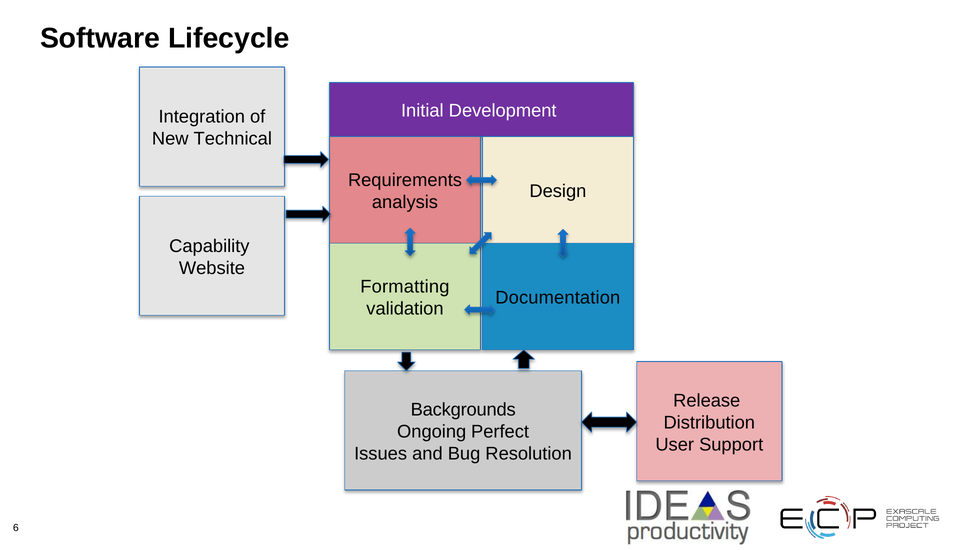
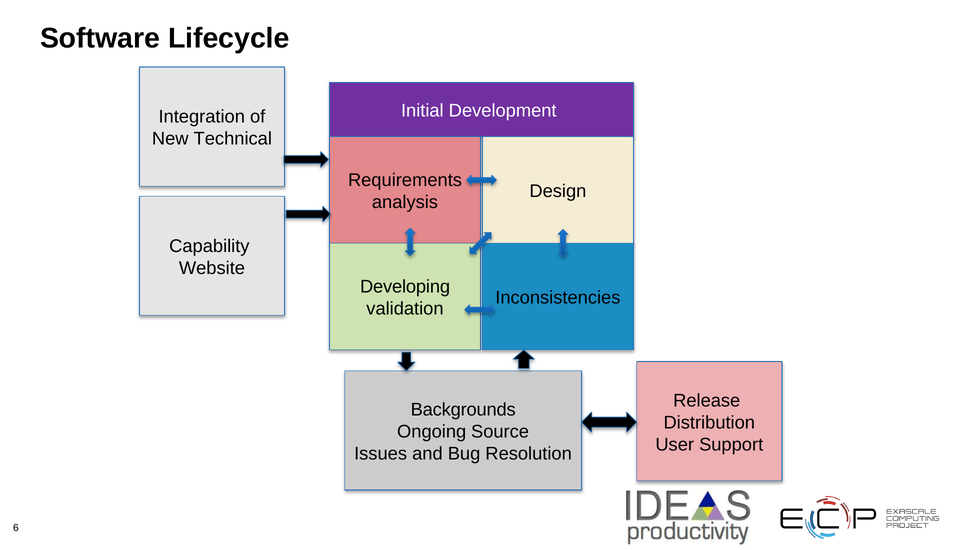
Formatting: Formatting -> Developing
Documentation: Documentation -> Inconsistencies
Perfect: Perfect -> Source
